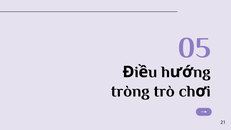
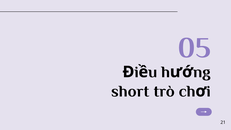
tròng: tròng -> short
